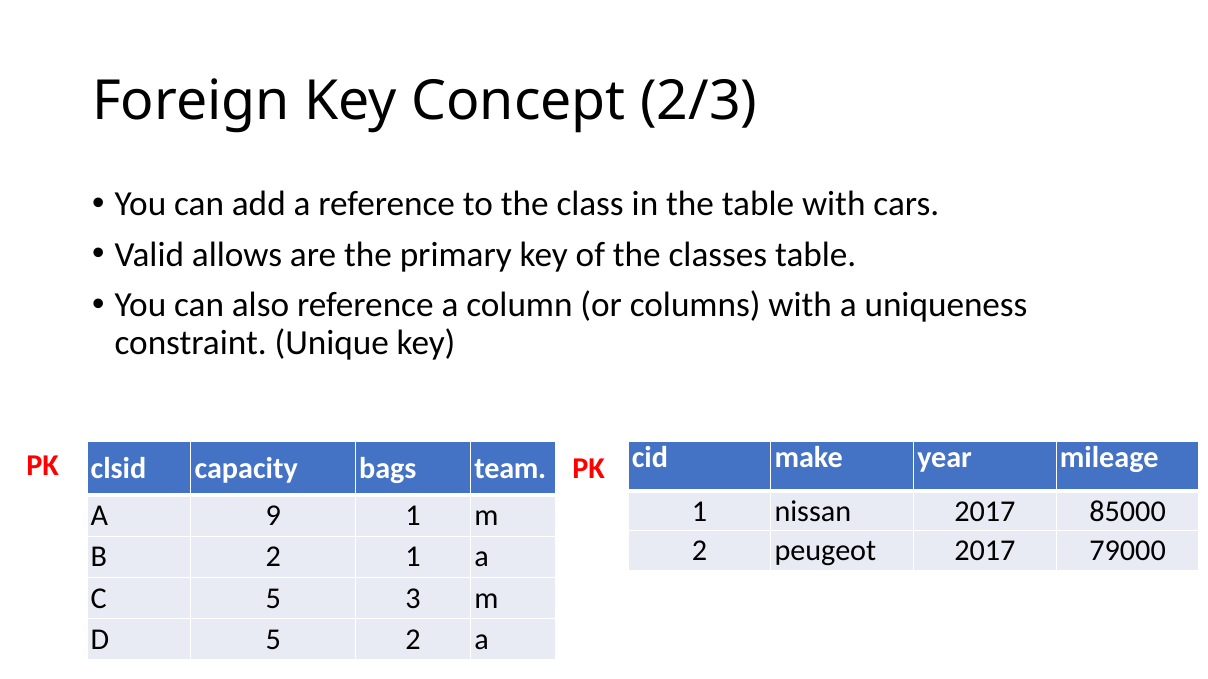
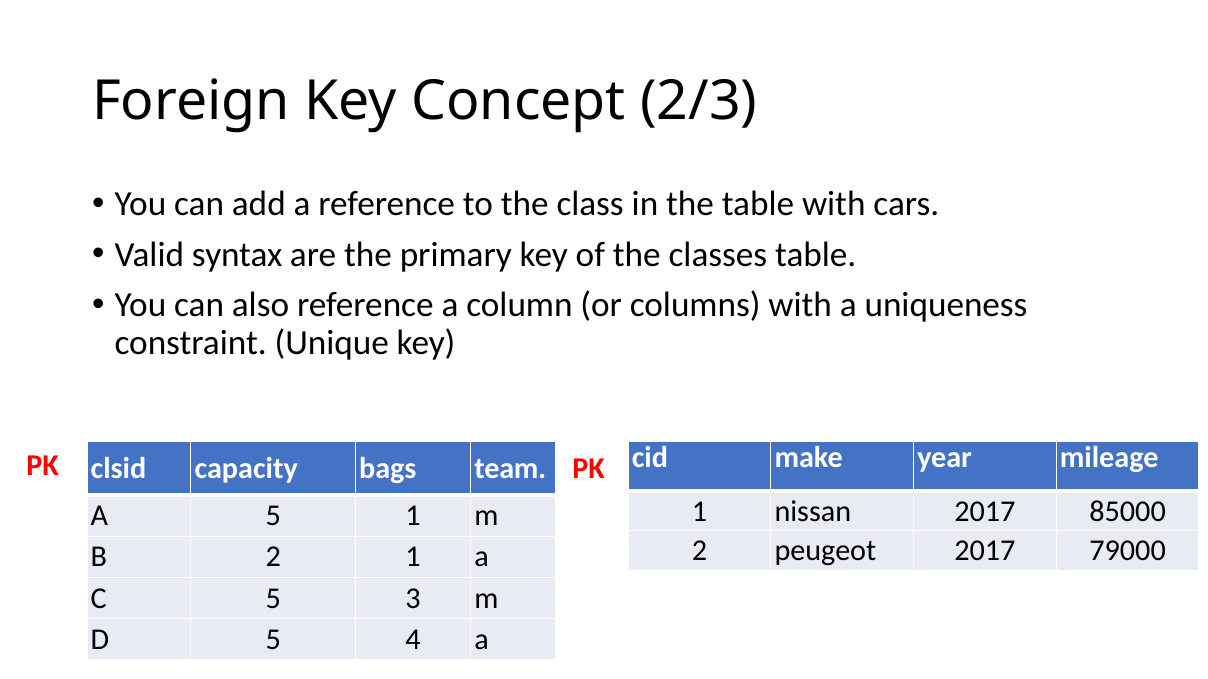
allows: allows -> syntax
A 9: 9 -> 5
5 2: 2 -> 4
